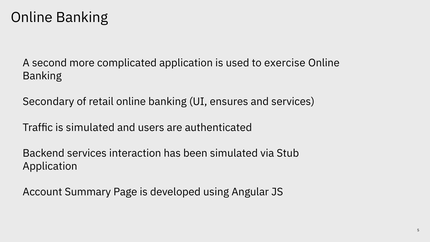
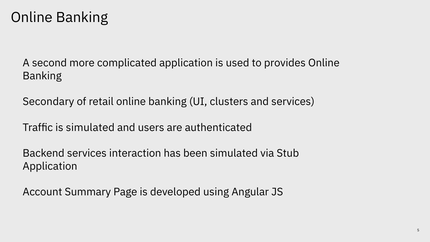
exercise: exercise -> provides
ensures: ensures -> clusters
